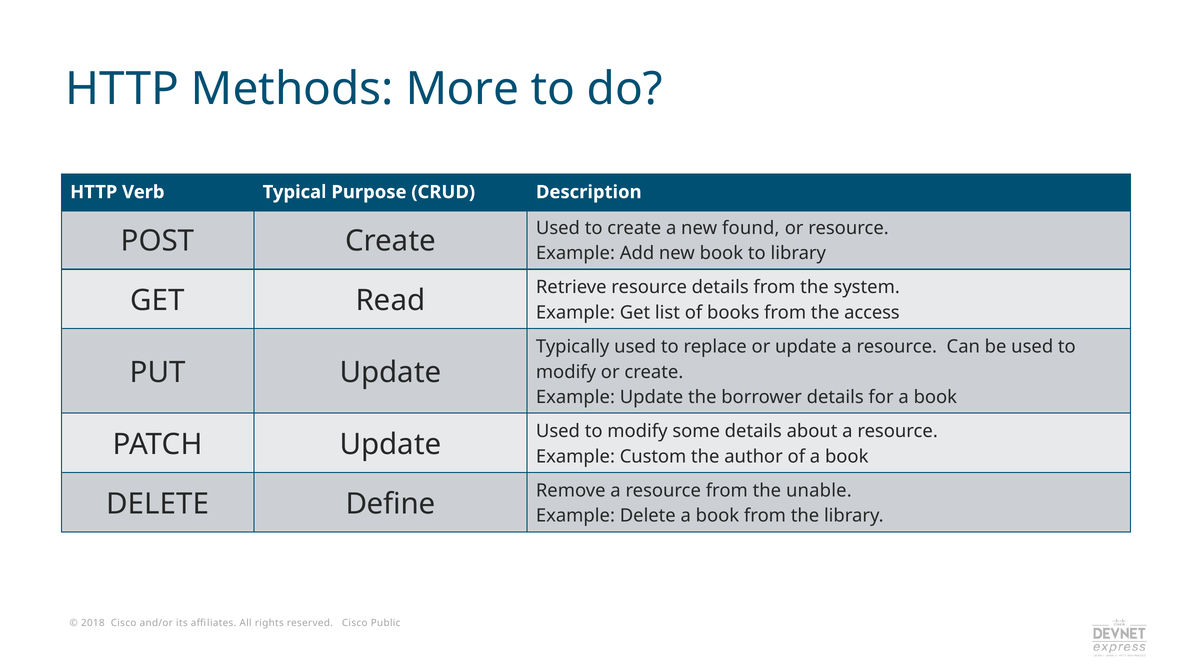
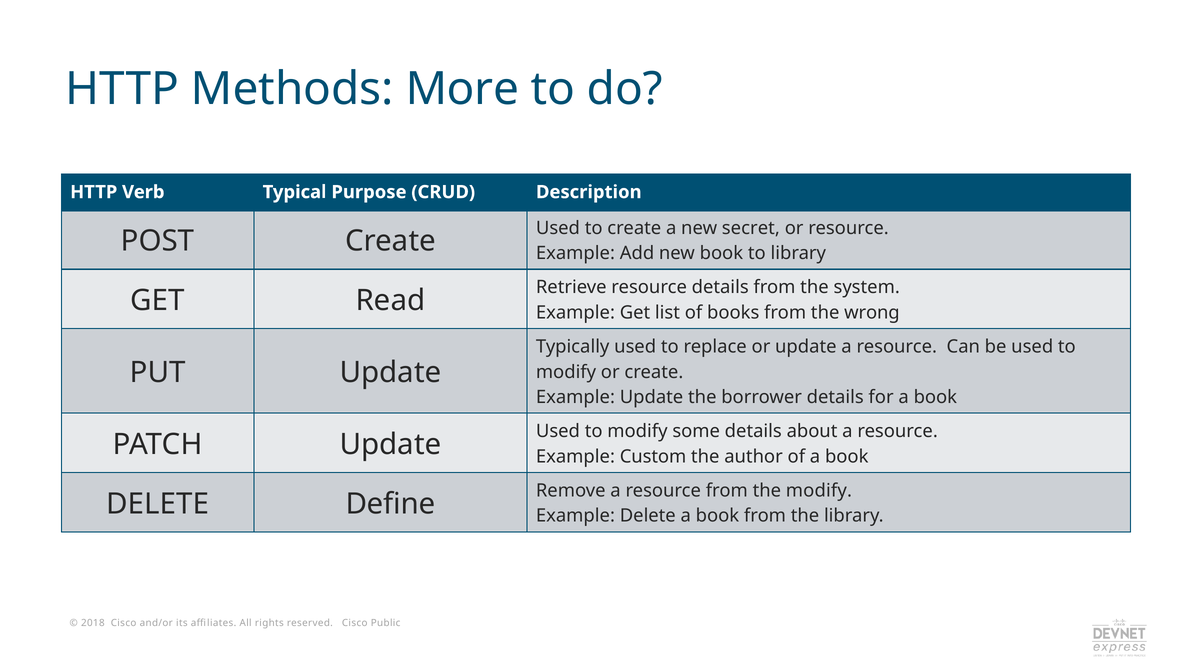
found: found -> secret
access: access -> wrong
the unable: unable -> modify
